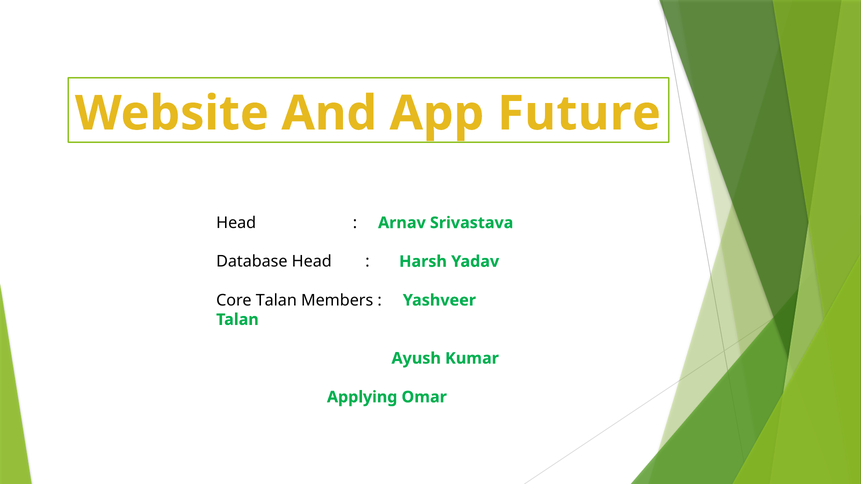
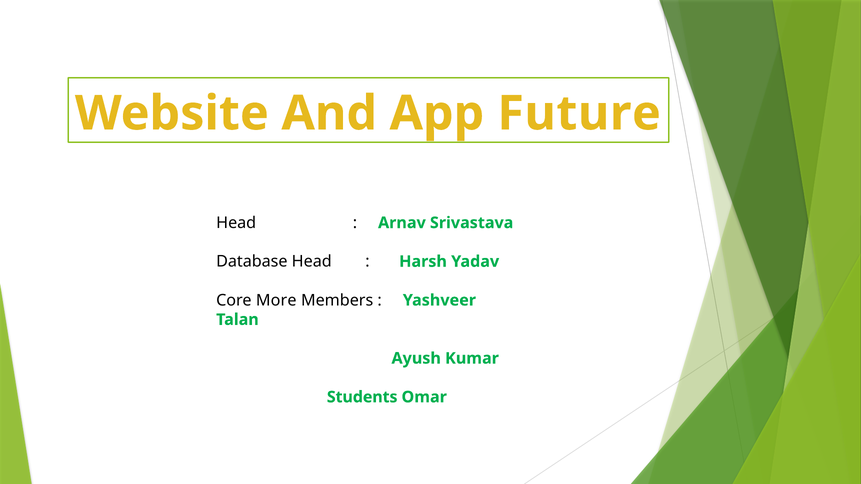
Core Talan: Talan -> More
Applying: Applying -> Students
